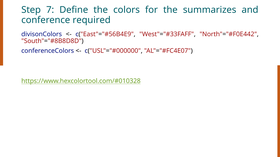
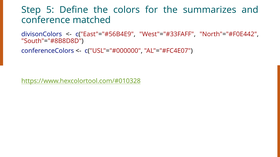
7: 7 -> 5
required: required -> matched
